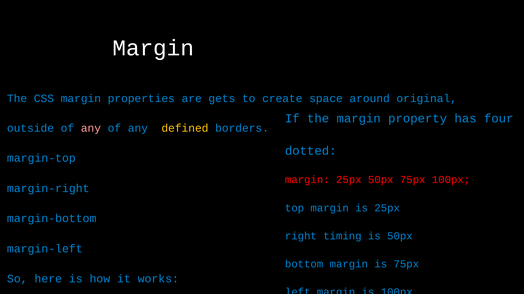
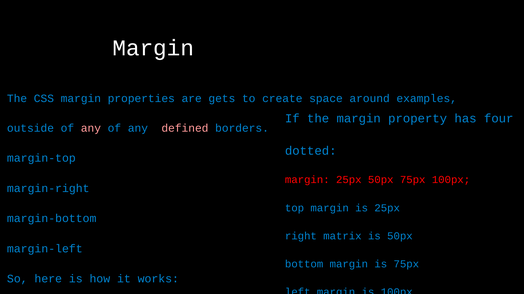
original: original -> examples
defined colour: yellow -> pink
timing: timing -> matrix
